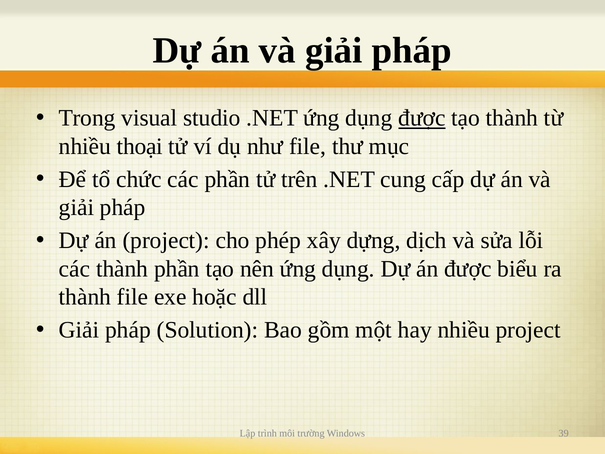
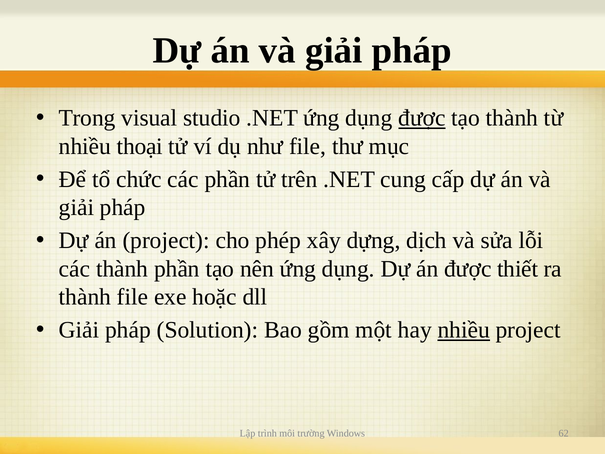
biểu: biểu -> thiết
nhiều at (464, 330) underline: none -> present
39: 39 -> 62
